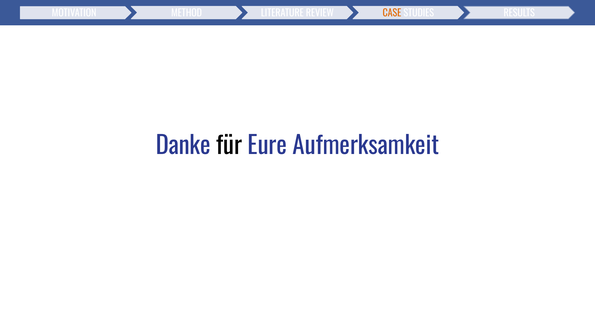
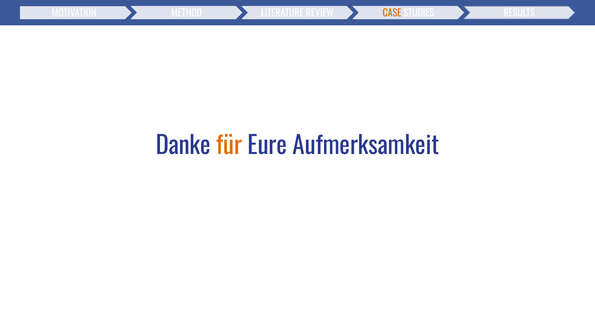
für colour: black -> orange
